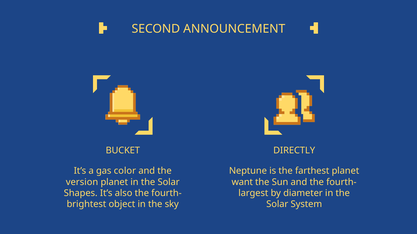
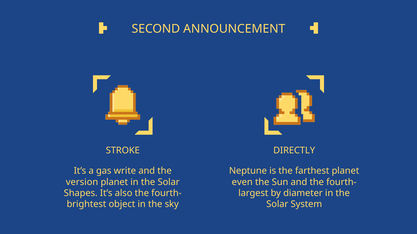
BUCKET: BUCKET -> STROKE
color: color -> write
want: want -> even
